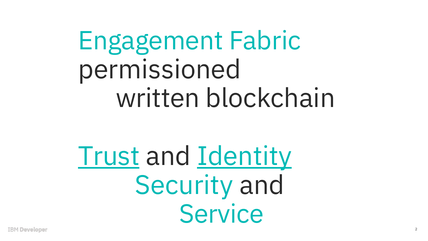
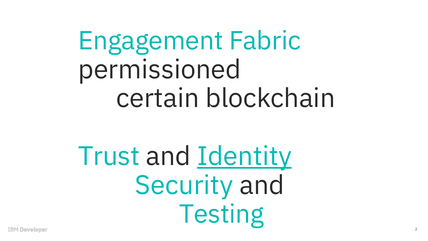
written: written -> certain
Trust underline: present -> none
Service: Service -> Testing
